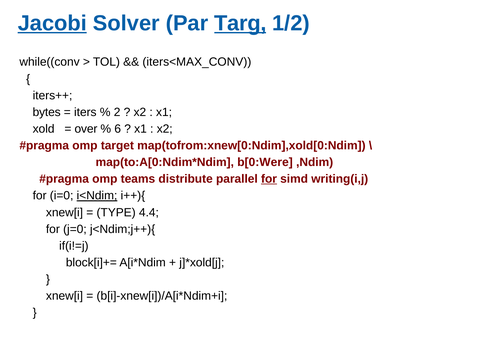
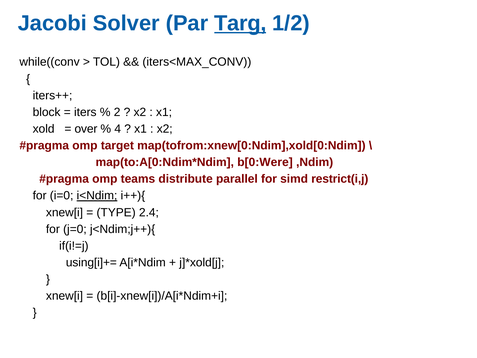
Jacobi underline: present -> none
bytes: bytes -> block
6: 6 -> 4
for at (269, 179) underline: present -> none
writing(i,j: writing(i,j -> restrict(i,j
4.4: 4.4 -> 2.4
block[i]+=: block[i]+= -> using[i]+=
